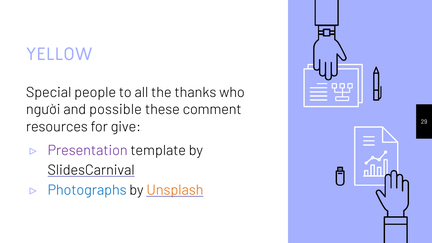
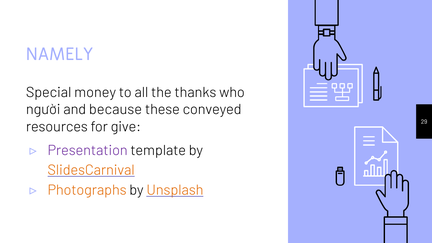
YELLOW: YELLOW -> NAMELY
people: people -> money
possible: possible -> because
comment: comment -> conveyed
SlidesCarnival colour: black -> orange
Photographs colour: blue -> orange
